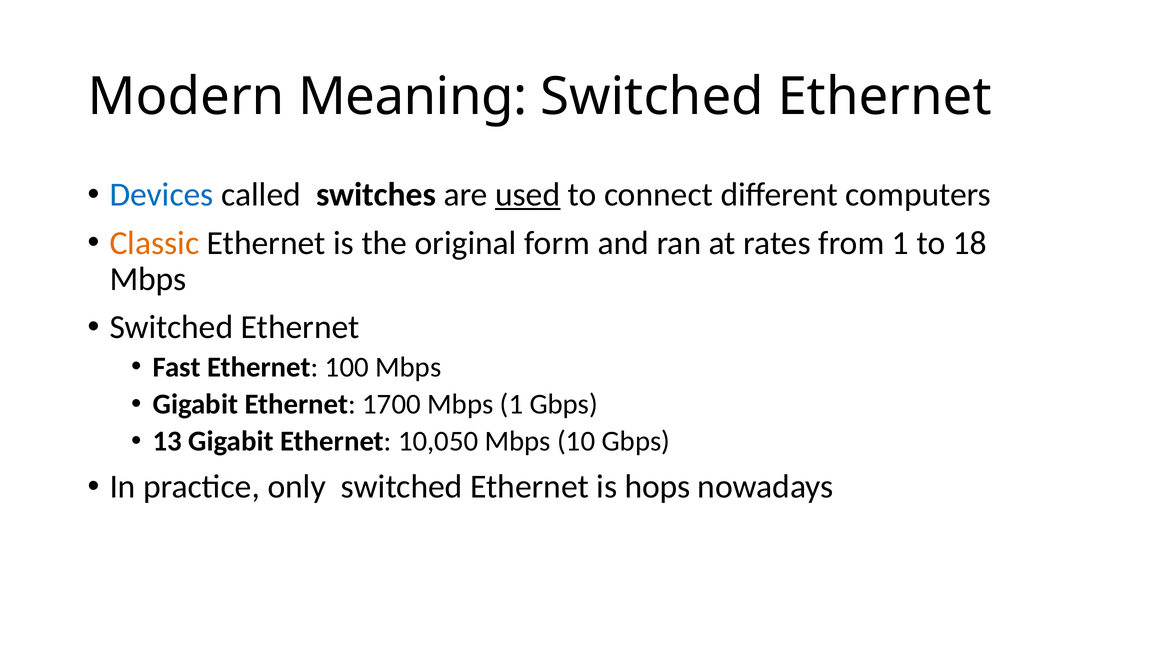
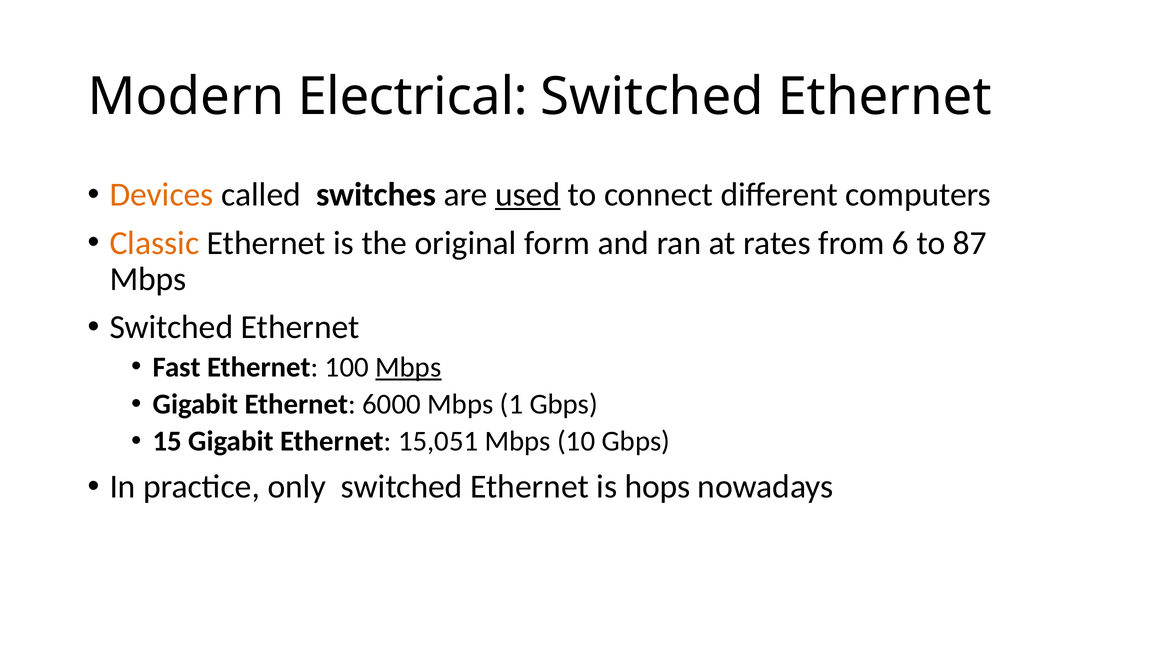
Meaning: Meaning -> Electrical
Devices colour: blue -> orange
from 1: 1 -> 6
18: 18 -> 87
Mbps at (408, 367) underline: none -> present
1700: 1700 -> 6000
13: 13 -> 15
10,050: 10,050 -> 15,051
